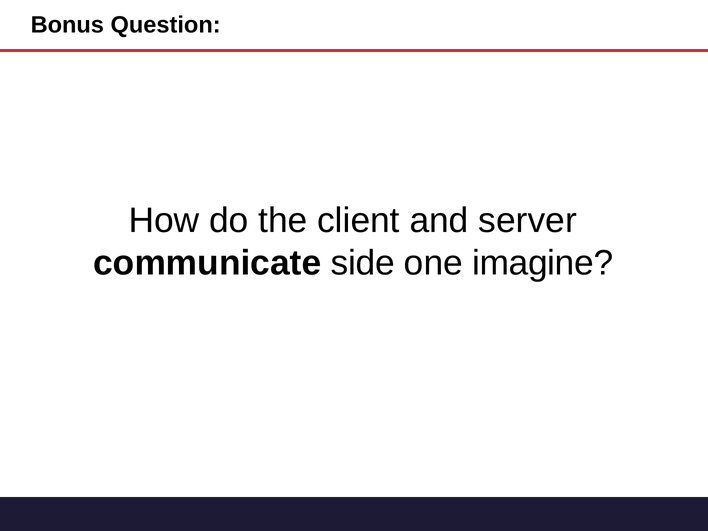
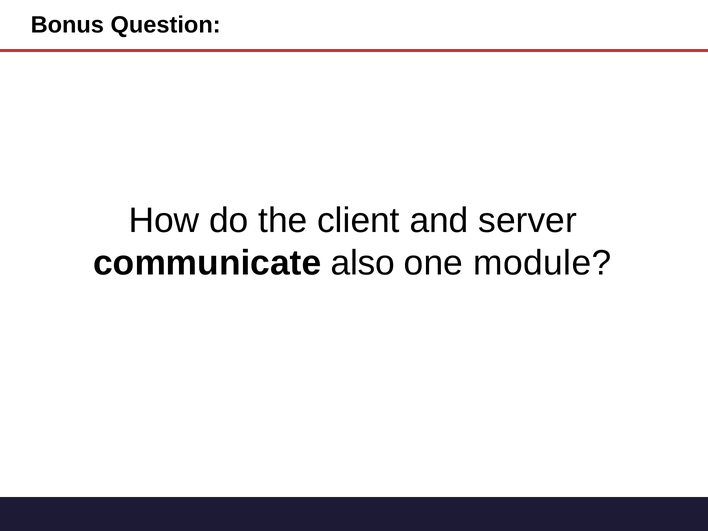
side: side -> also
imagine: imagine -> module
